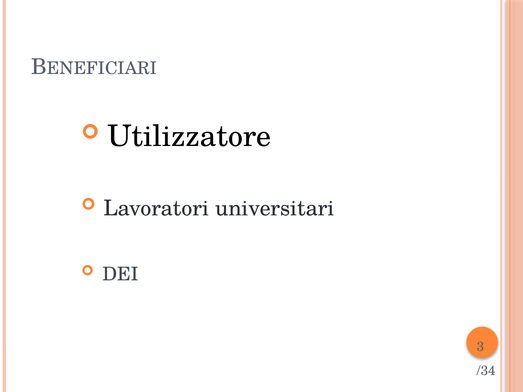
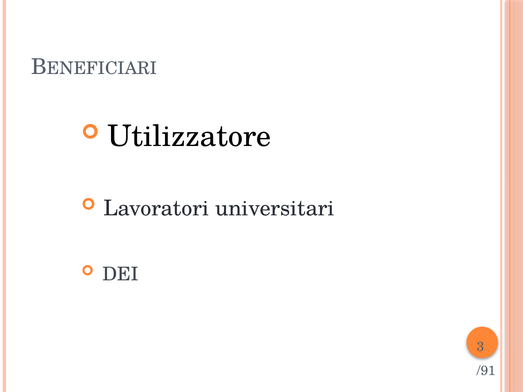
/34: /34 -> /91
